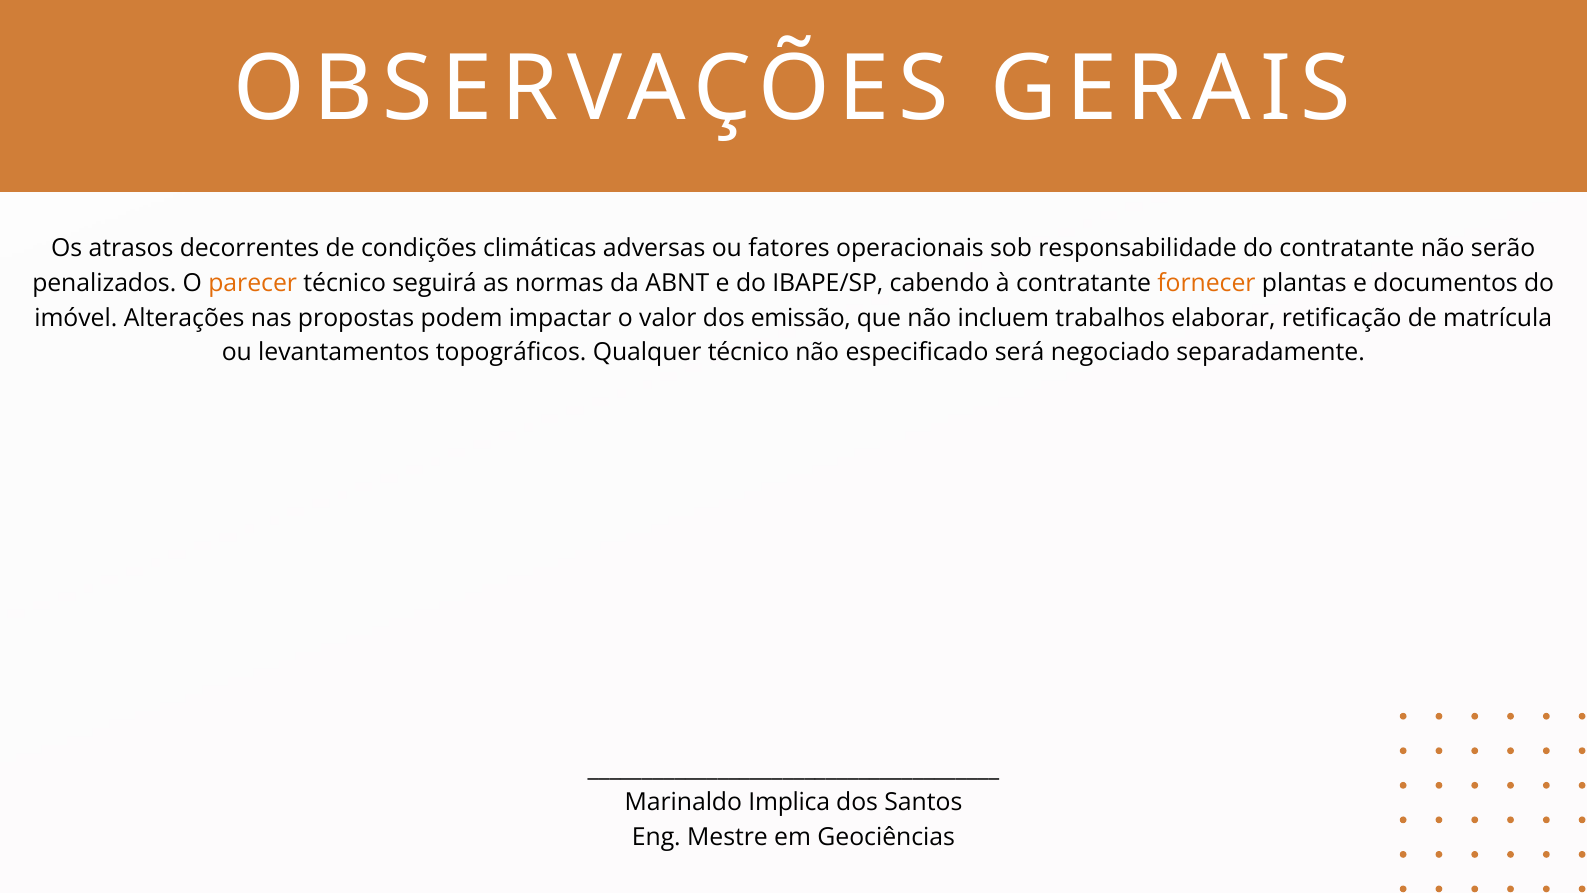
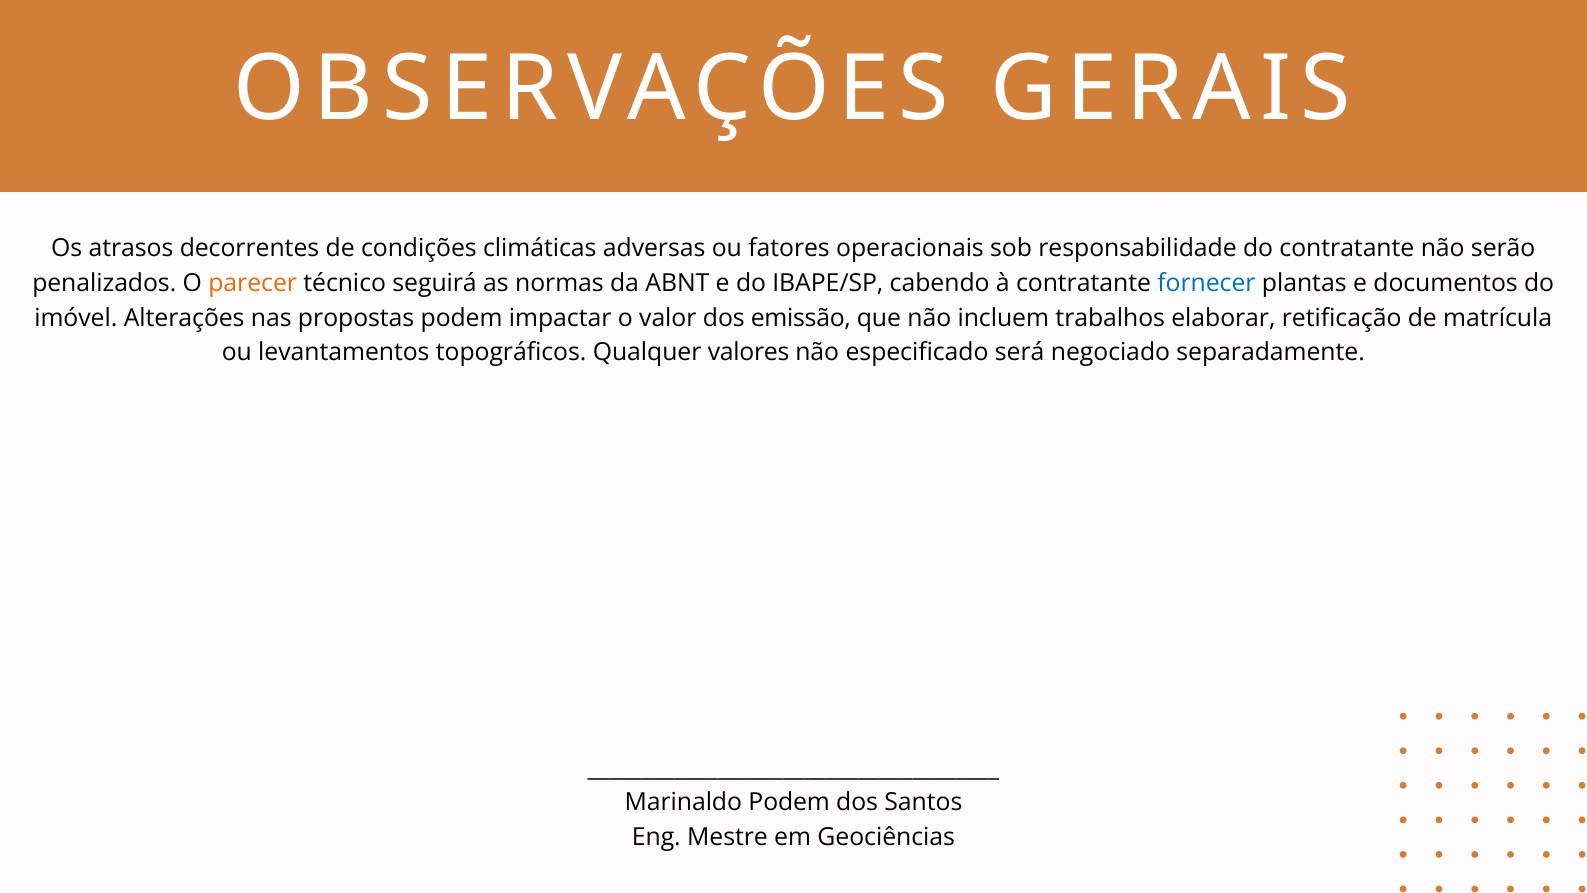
fornecer colour: orange -> blue
Qualquer técnico: técnico -> valores
Marinaldo Implica: Implica -> Podem
